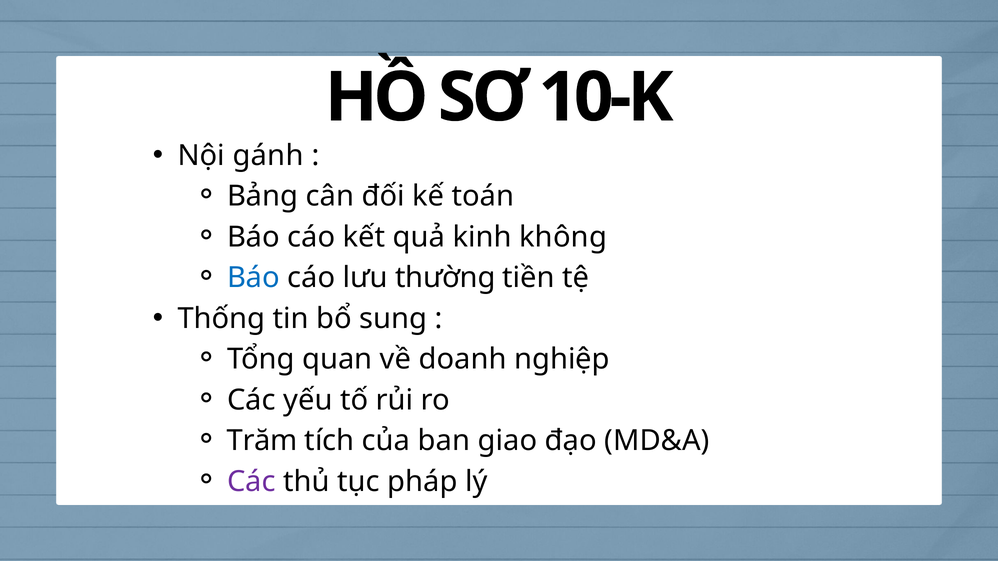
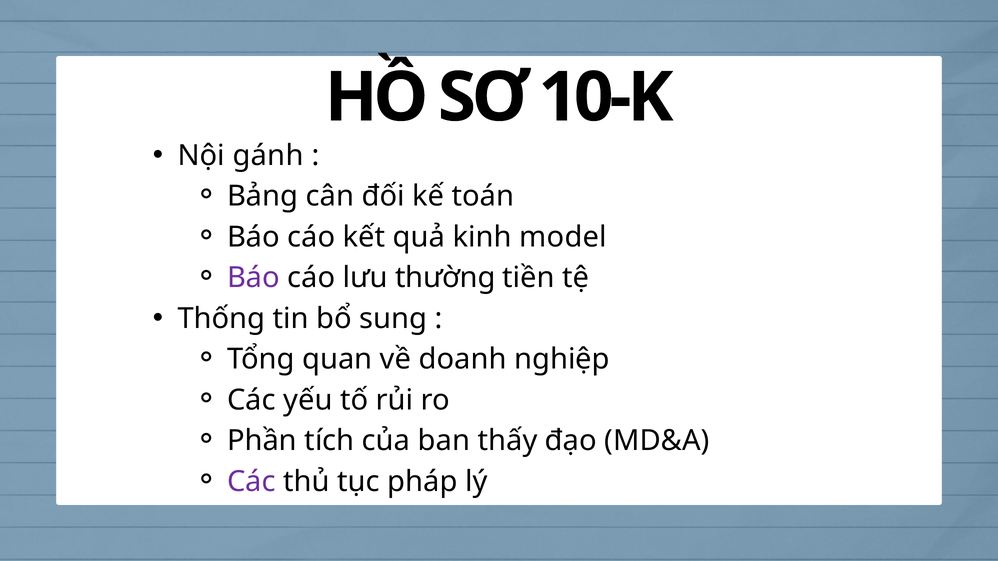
không: không -> model
Báo at (253, 278) colour: blue -> purple
Trăm: Trăm -> Phần
giao: giao -> thấy
